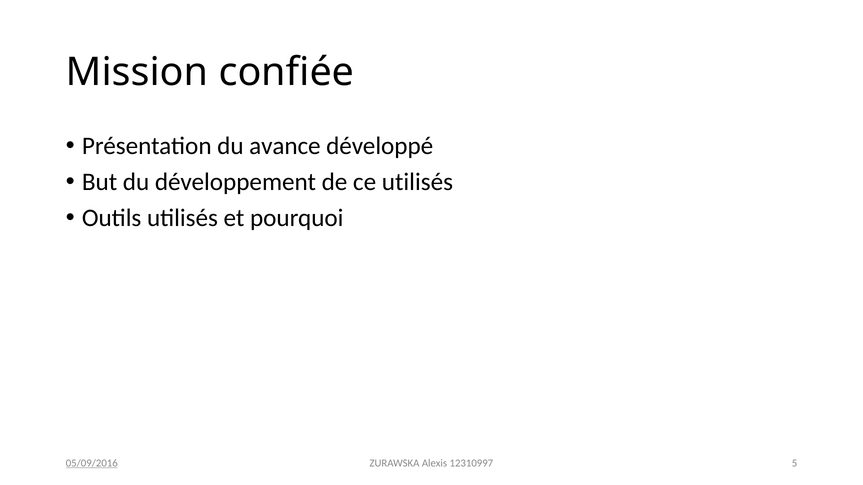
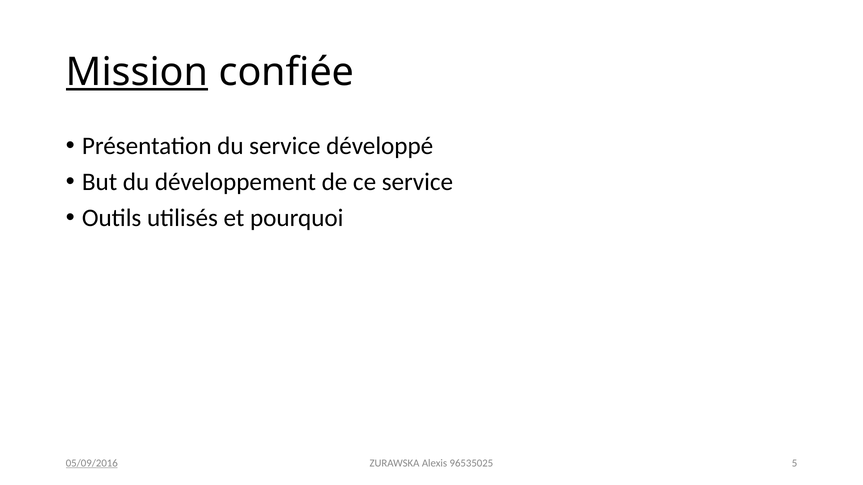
Mission underline: none -> present
du avance: avance -> service
ce utilisés: utilisés -> service
12310997: 12310997 -> 96535025
